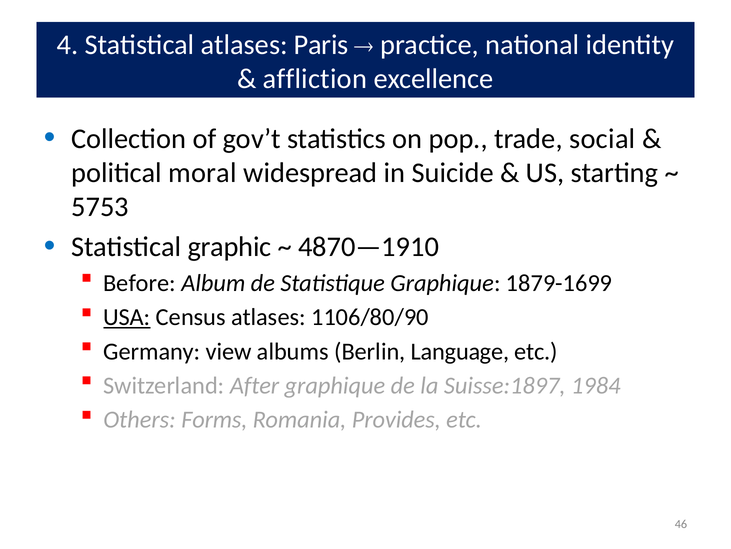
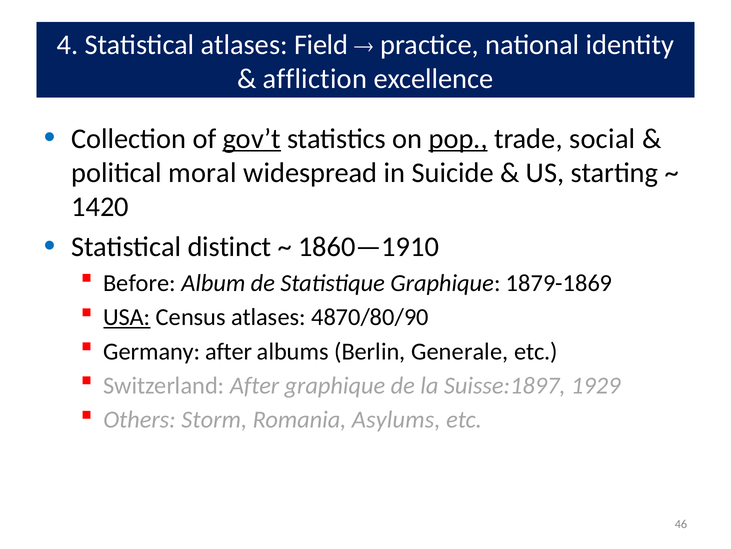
Paris: Paris -> Field
gov’t underline: none -> present
pop underline: none -> present
5753: 5753 -> 1420
graphic: graphic -> distinct
4870—1910: 4870—1910 -> 1860—1910
1879-1699: 1879-1699 -> 1879-1869
1106/80/90: 1106/80/90 -> 4870/80/90
Germany view: view -> after
Language: Language -> Generale
1984: 1984 -> 1929
Forms: Forms -> Storm
Provides: Provides -> Asylums
